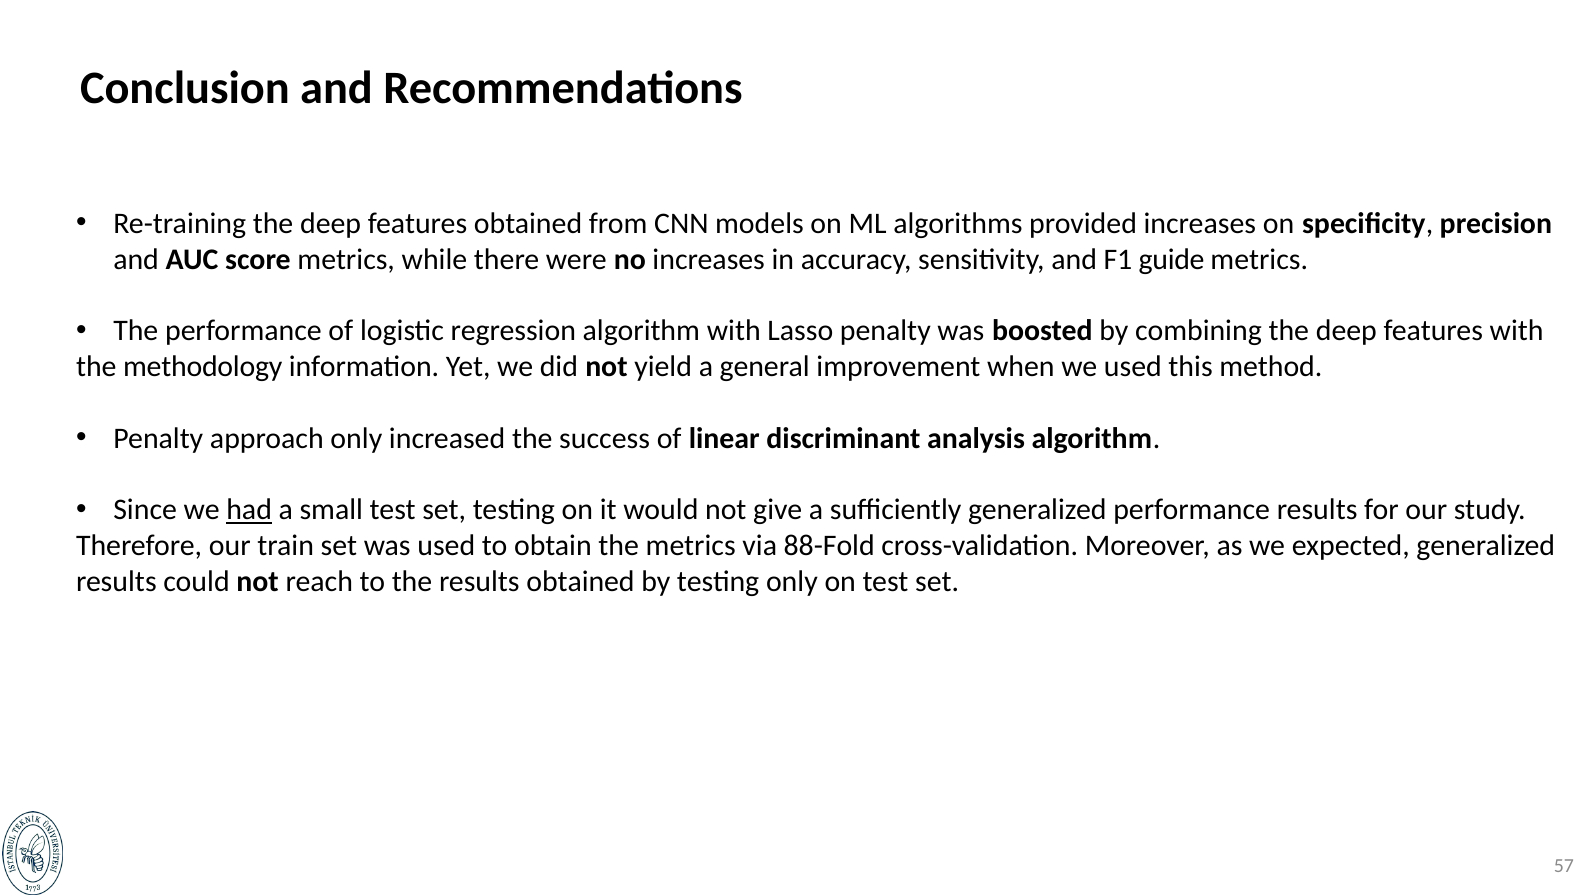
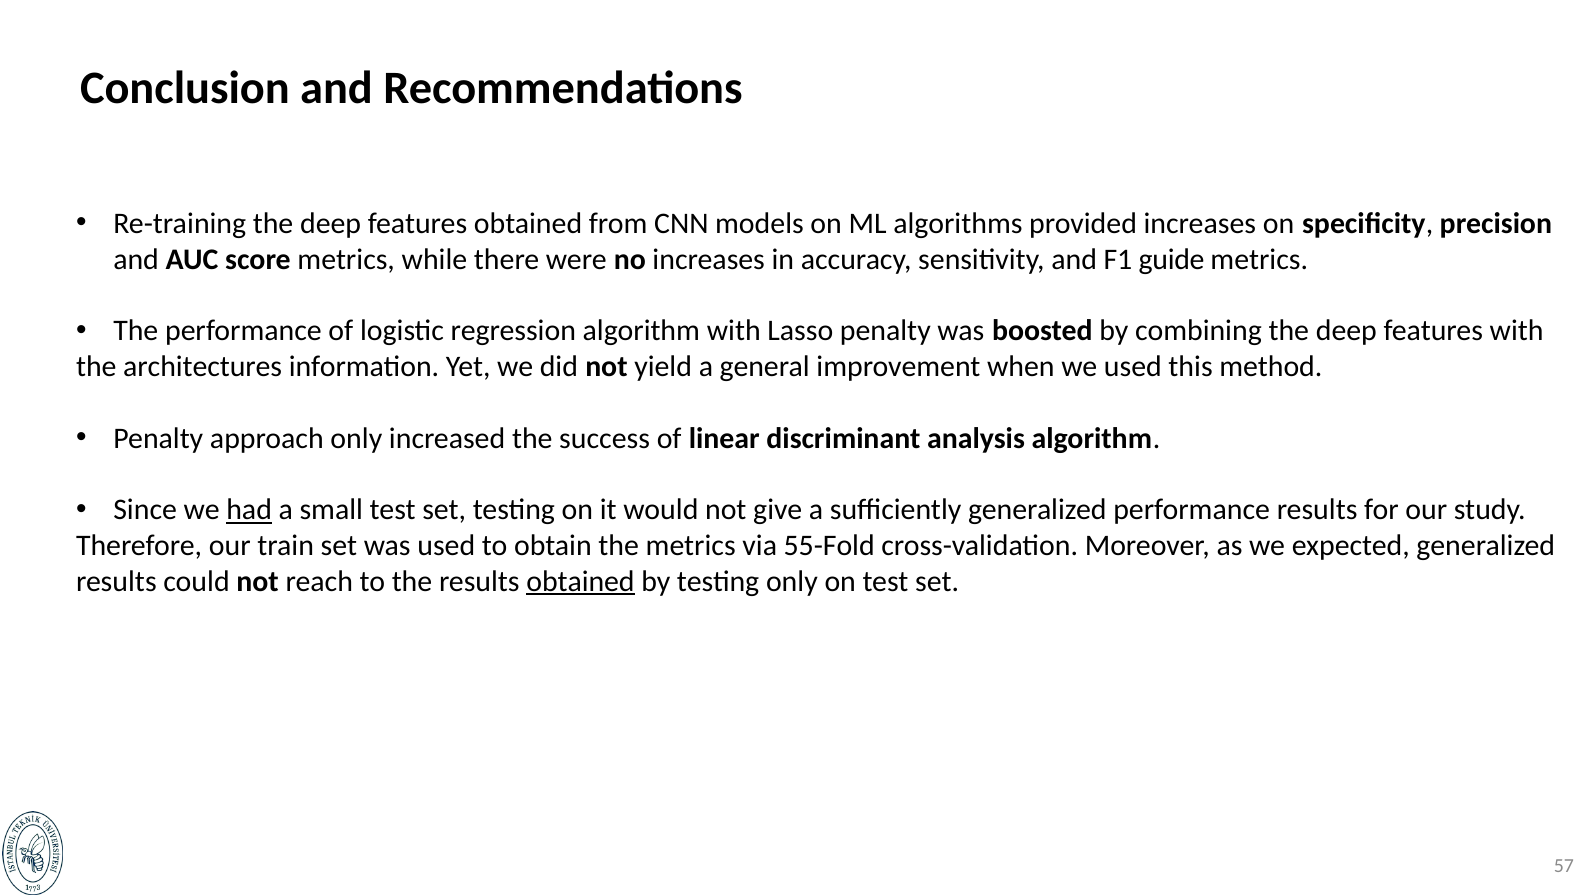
methodology: methodology -> architectures
88-Fold: 88-Fold -> 55-Fold
obtained at (581, 582) underline: none -> present
